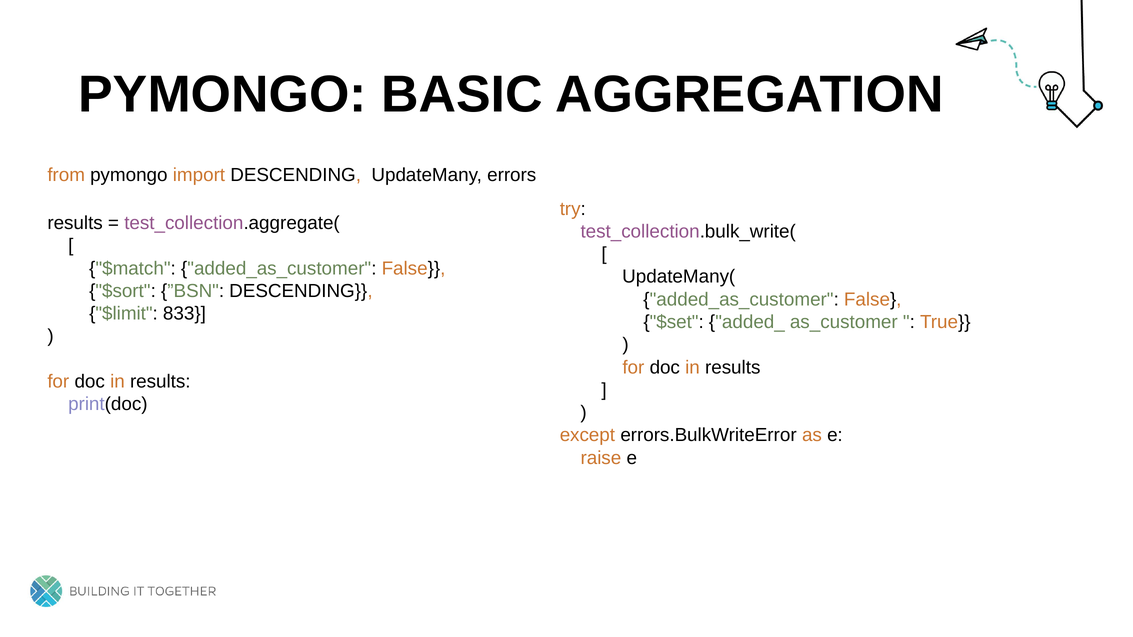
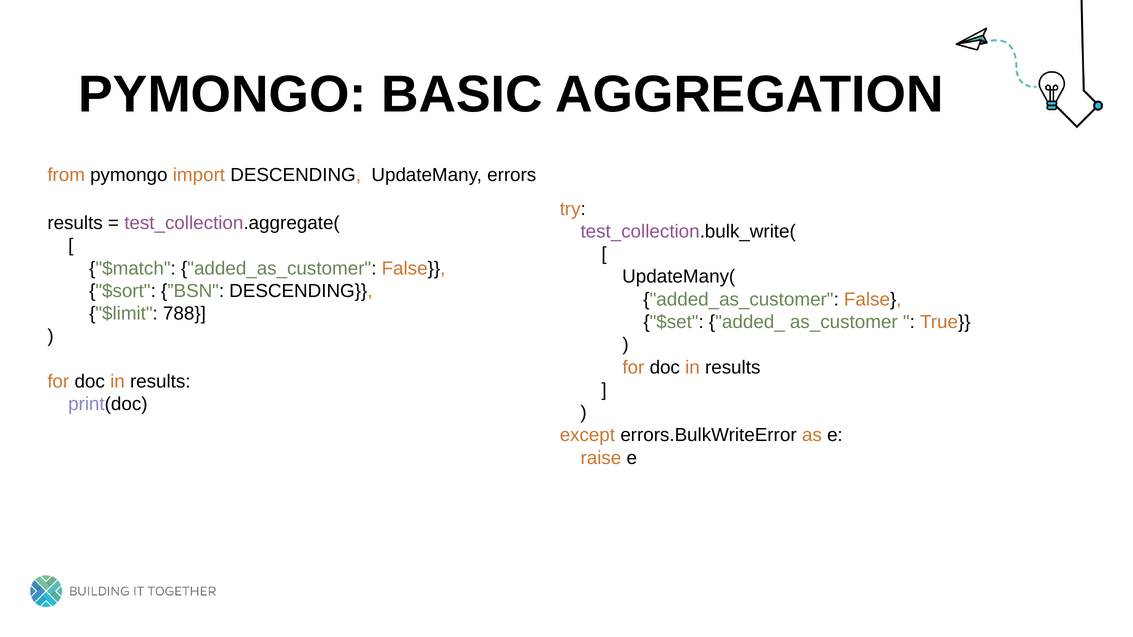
833: 833 -> 788
